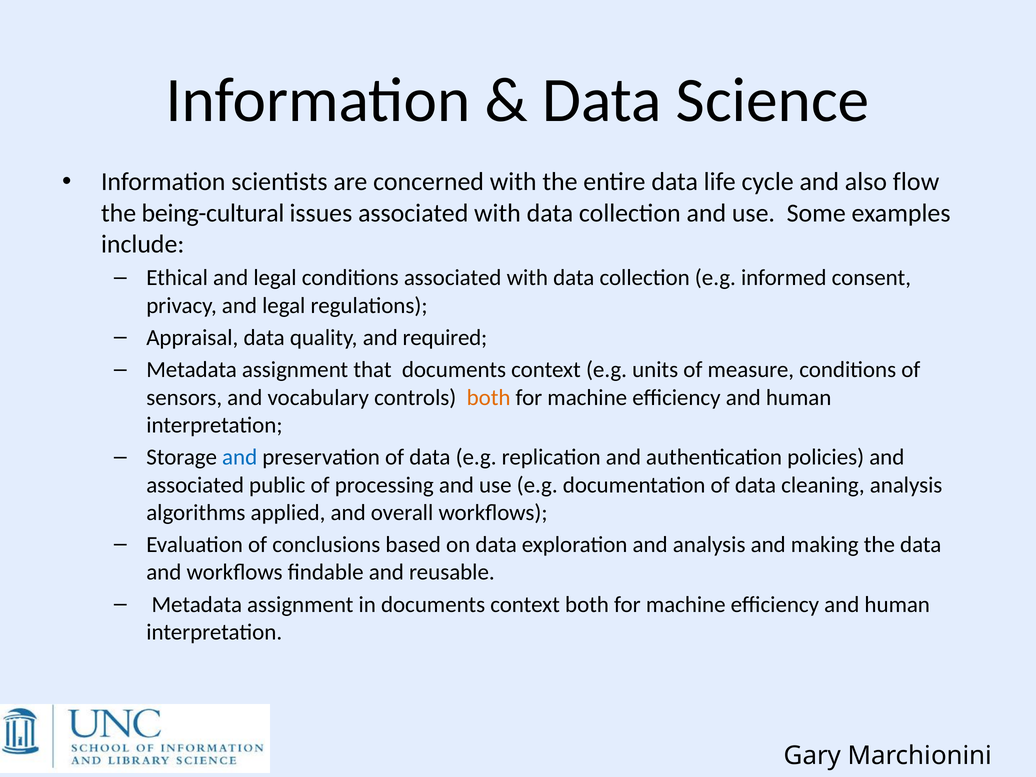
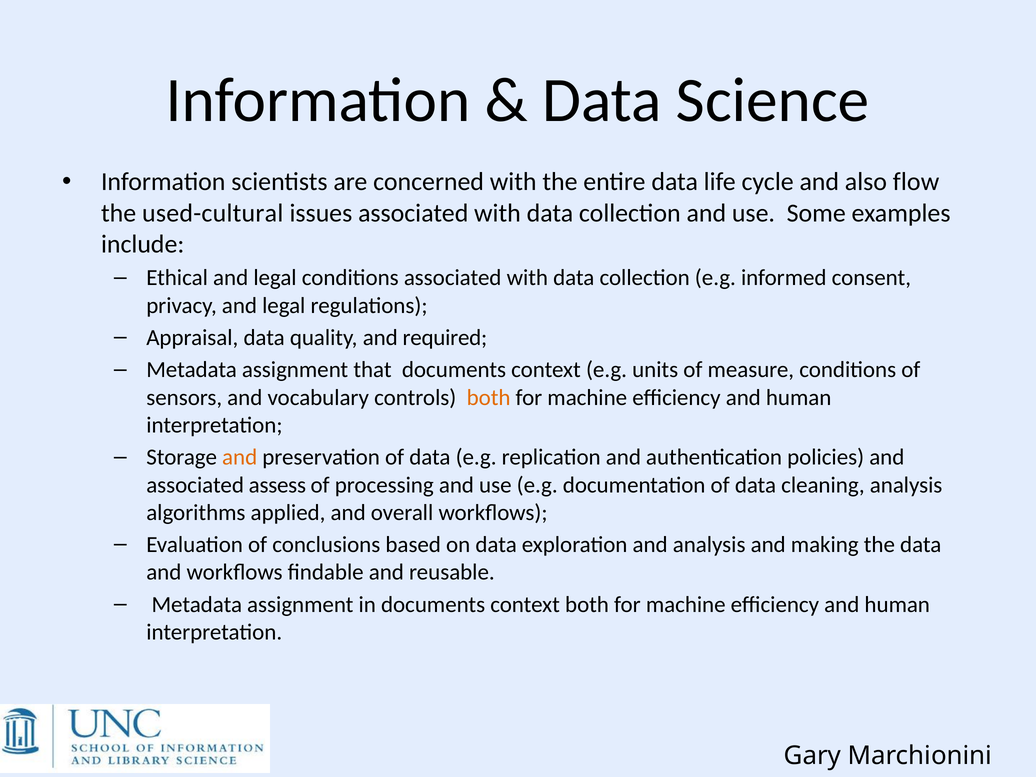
being-cultural: being-cultural -> used-cultural
and at (240, 457) colour: blue -> orange
public: public -> assess
